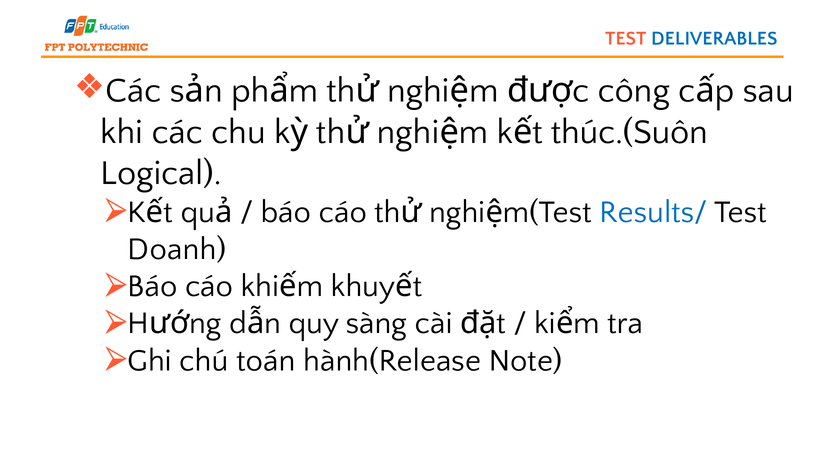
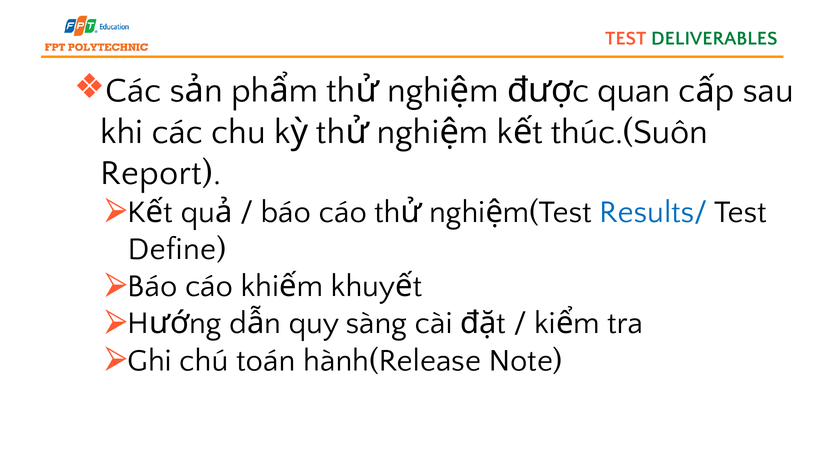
DELIVERABLES colour: blue -> green
công: công -> quan
Logical: Logical -> Report
Doanh: Doanh -> Define
